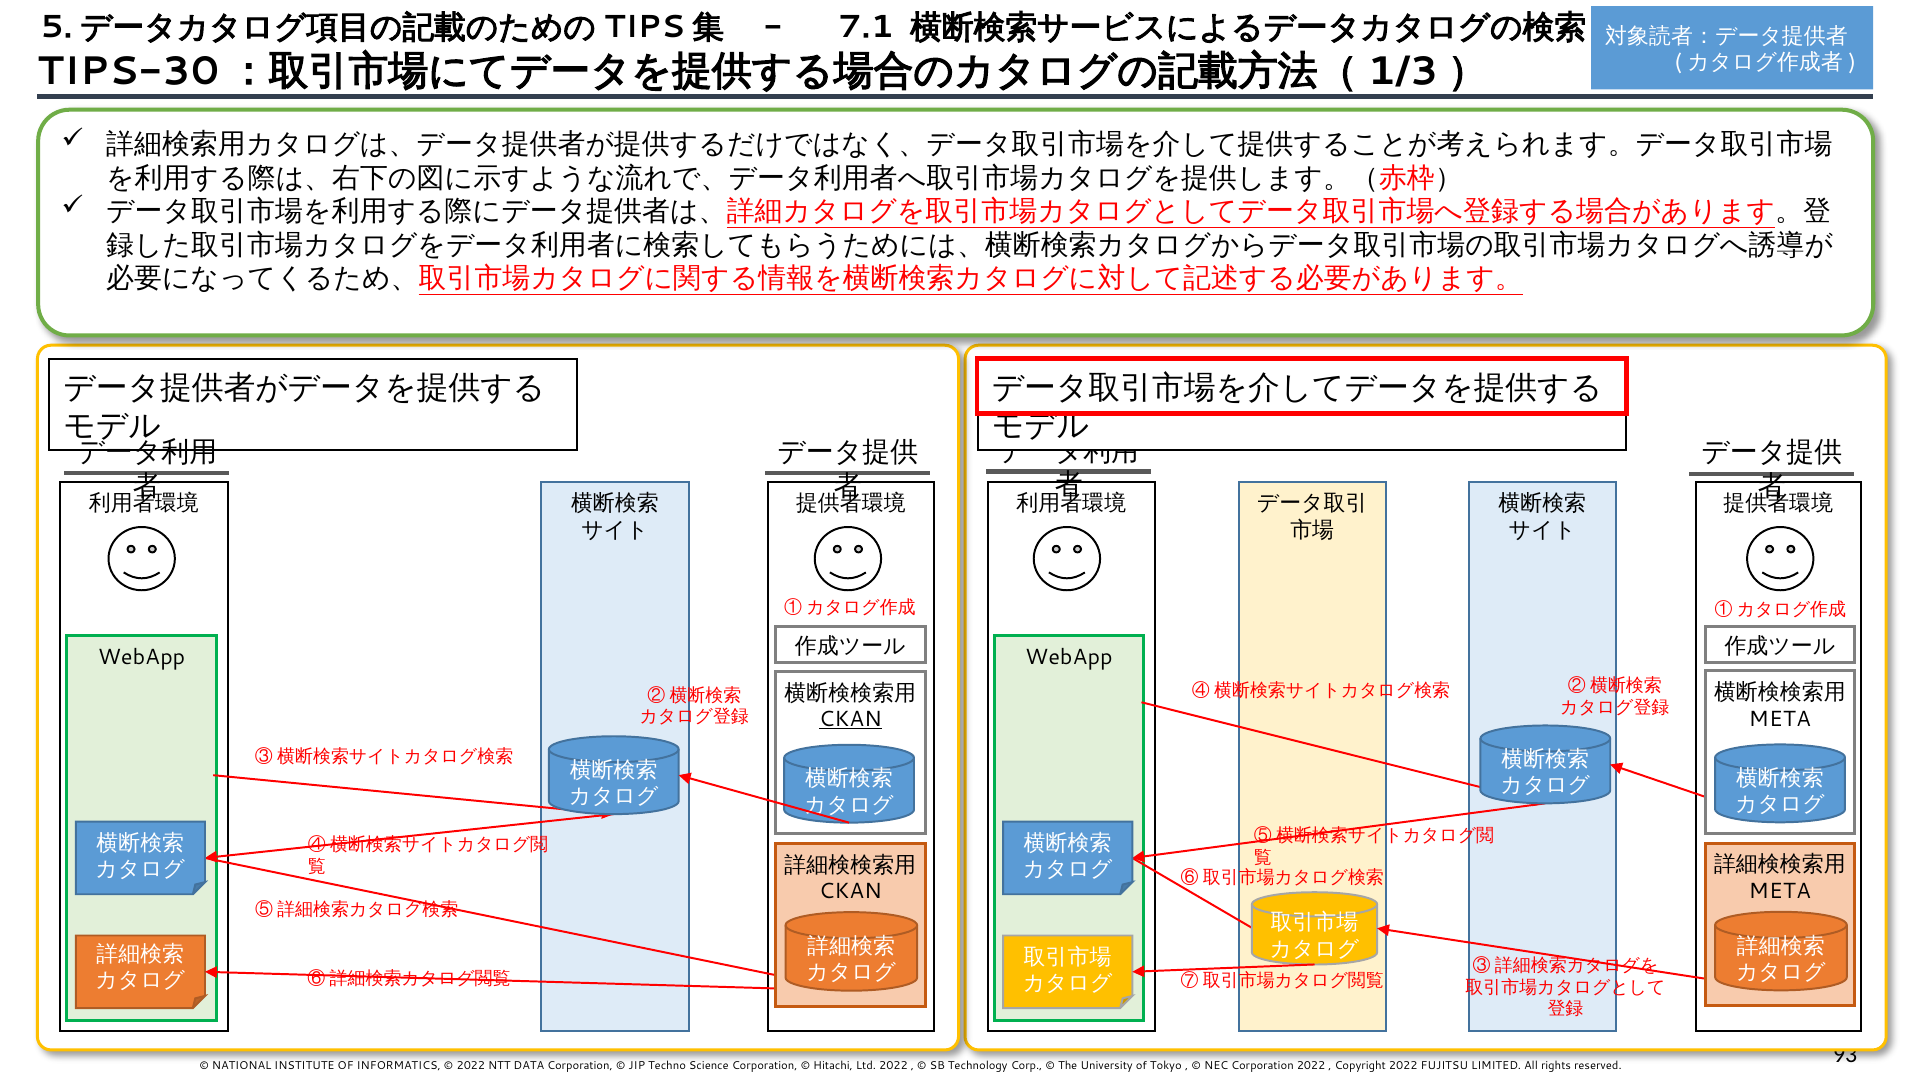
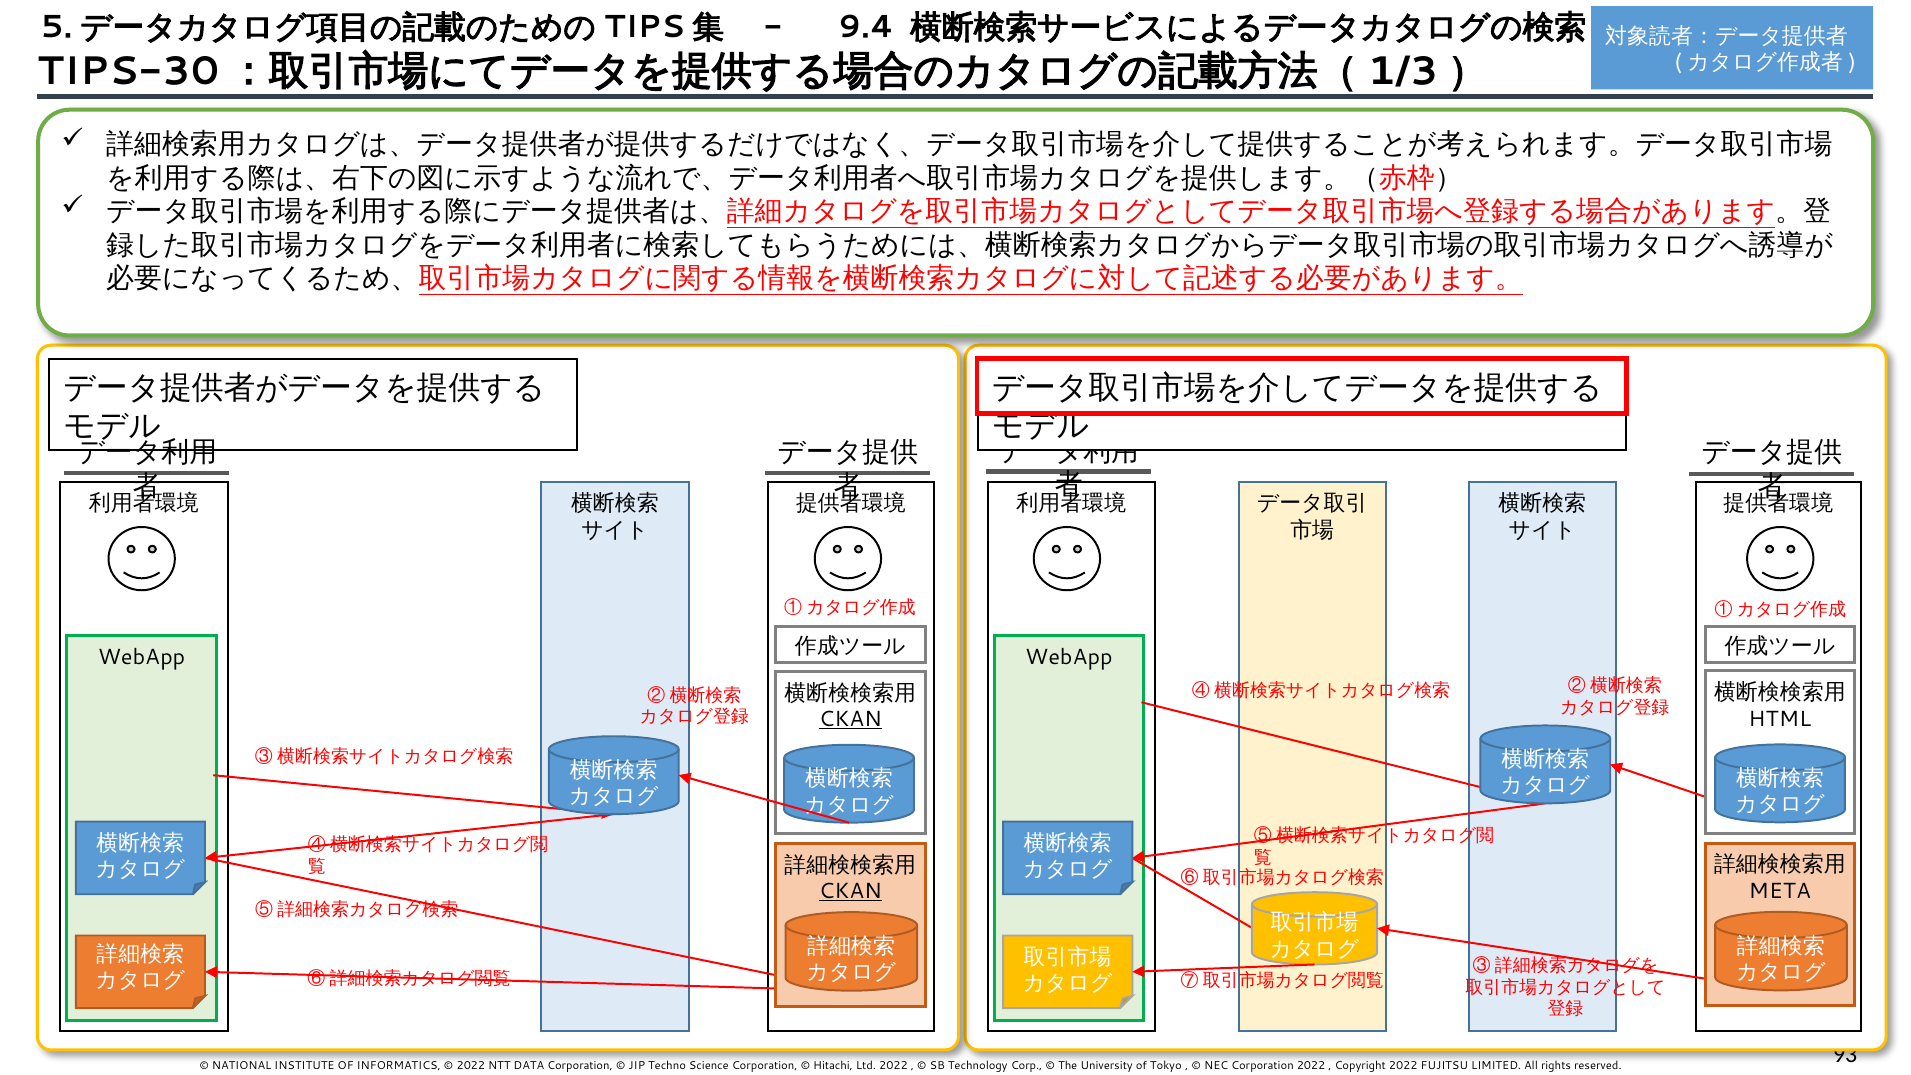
7.1: 7.1 -> 9.4
META at (1780, 719): META -> HTML
CKAN at (850, 891) underline: none -> present
